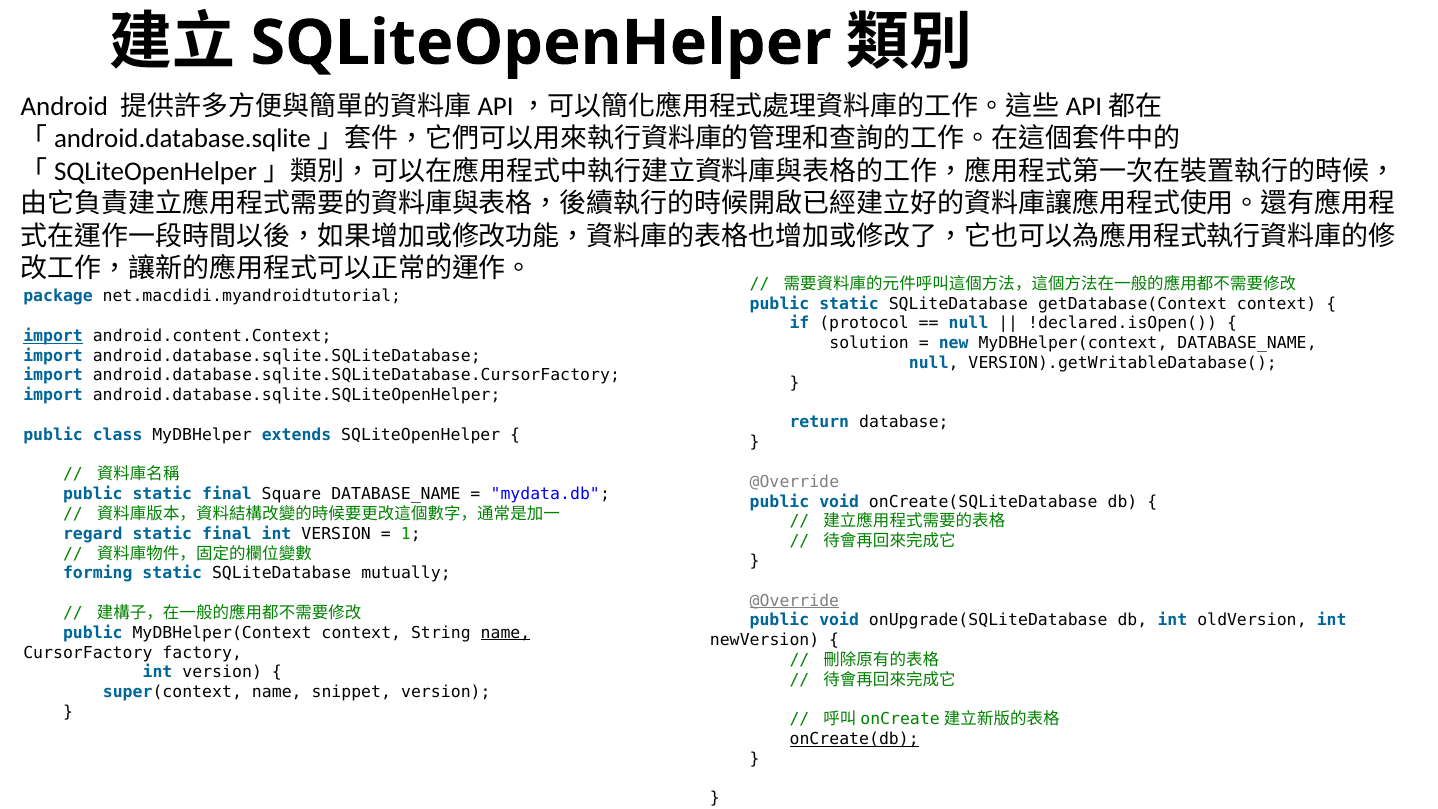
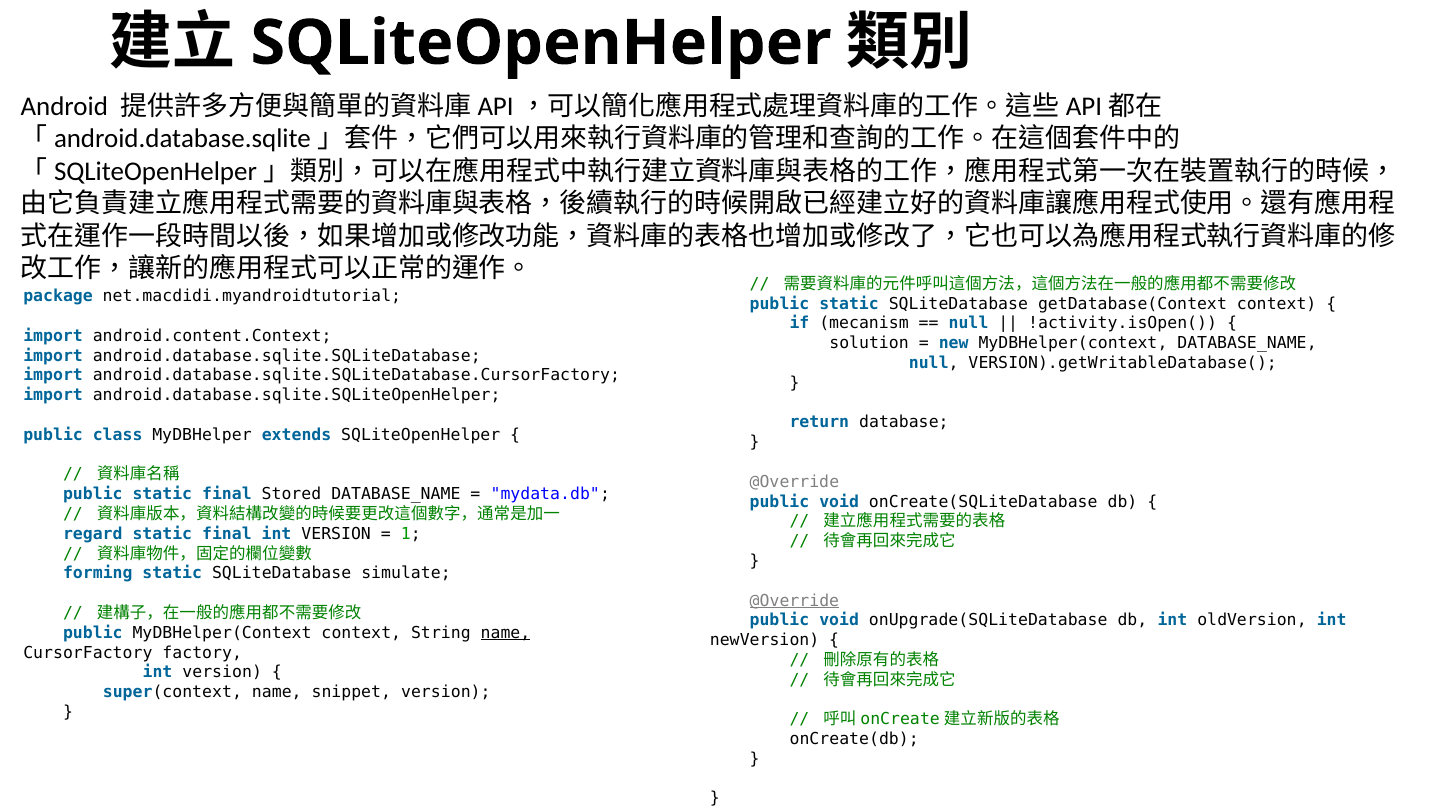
protocol: protocol -> mecanism
!declared.isOpen(: !declared.isOpen( -> !activity.isOpen(
import at (53, 336) underline: present -> none
Square: Square -> Stored
mutually: mutually -> simulate
onCreate(db underline: present -> none
